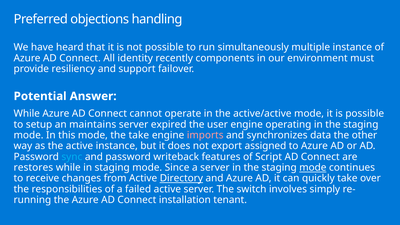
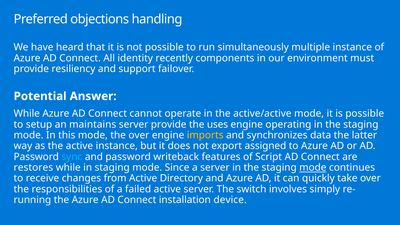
server expired: expired -> provide
user: user -> uses
the take: take -> over
imports colour: pink -> yellow
other: other -> latter
Directory underline: present -> none
tenant: tenant -> device
